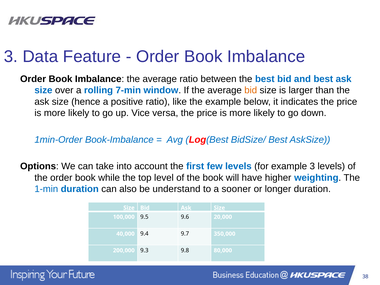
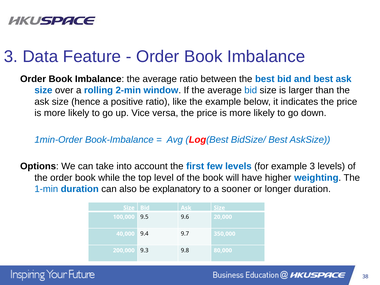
7-min: 7-min -> 2-min
bid at (251, 90) colour: orange -> blue
understand: understand -> explanatory
